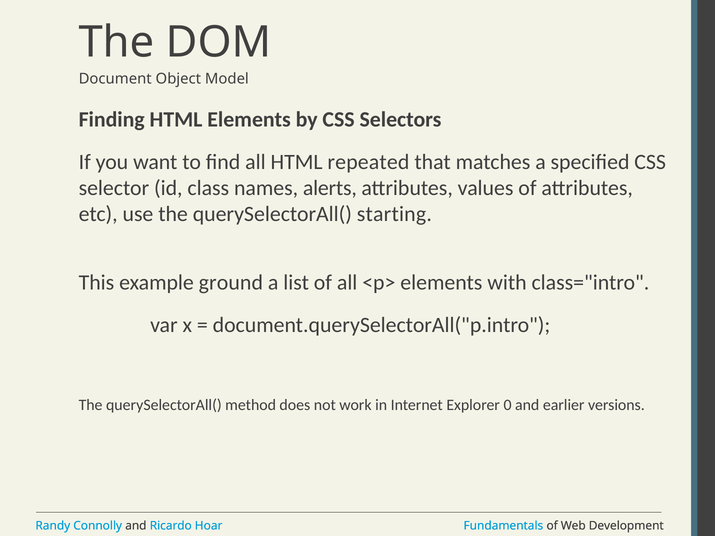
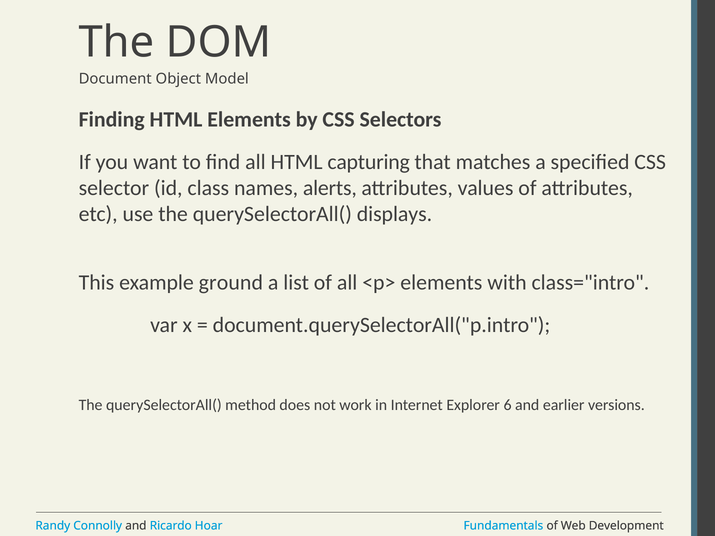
repeated: repeated -> capturing
starting: starting -> displays
0: 0 -> 6
